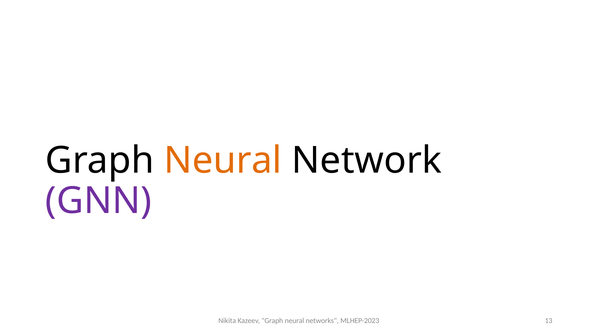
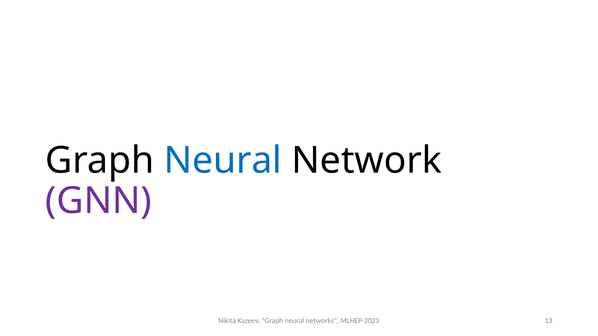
Neural at (223, 161) colour: orange -> blue
